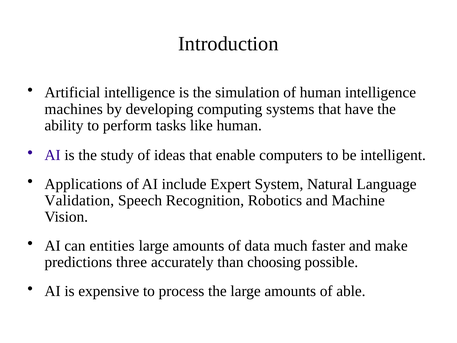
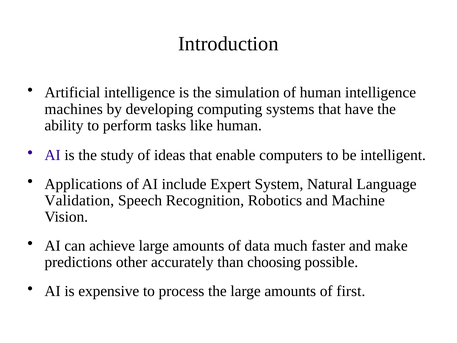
entities: entities -> achieve
three: three -> other
able: able -> first
